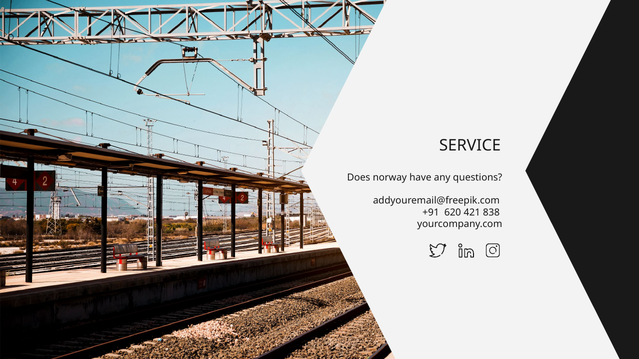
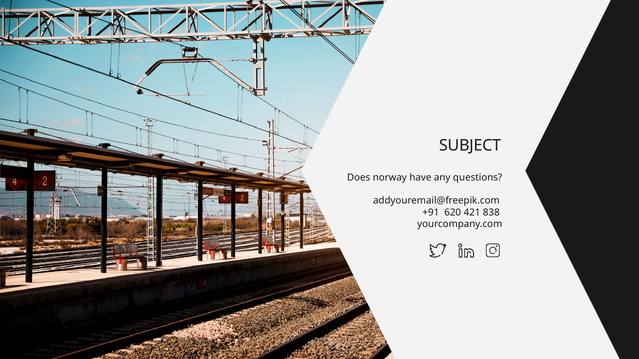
SERVICE: SERVICE -> SUBJECT
